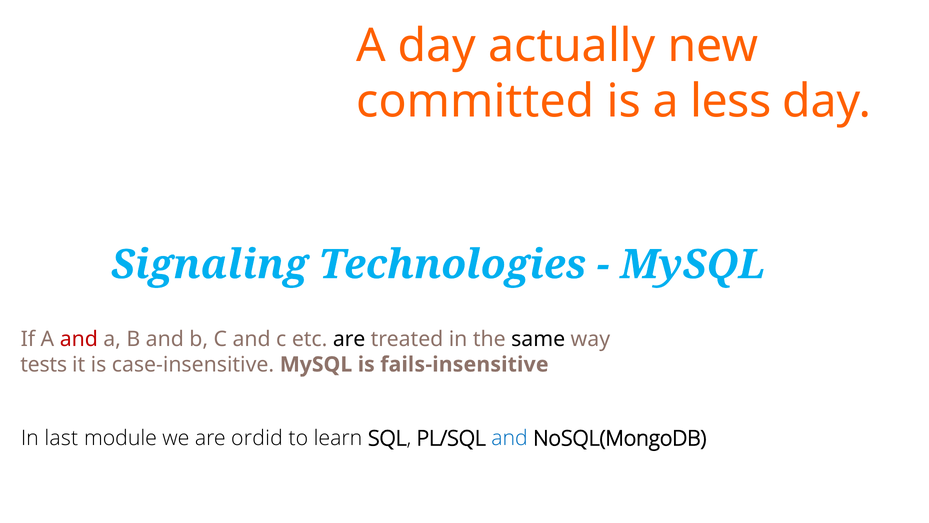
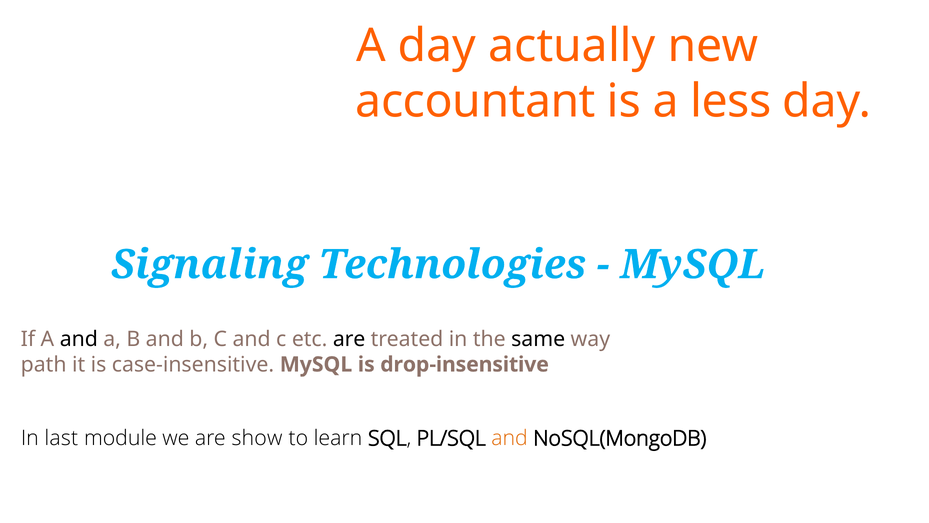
committed: committed -> accountant
and at (79, 339) colour: red -> black
tests: tests -> path
fails-insensitive: fails-insensitive -> drop-insensitive
ordid: ordid -> show
and at (510, 438) colour: blue -> orange
